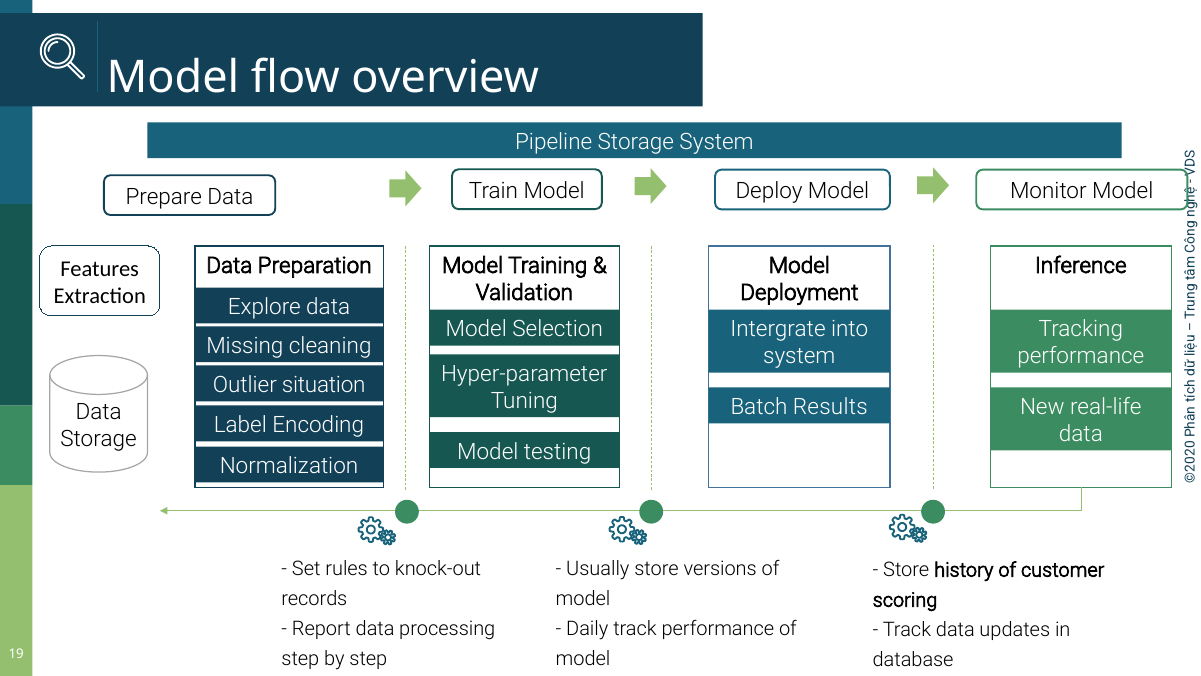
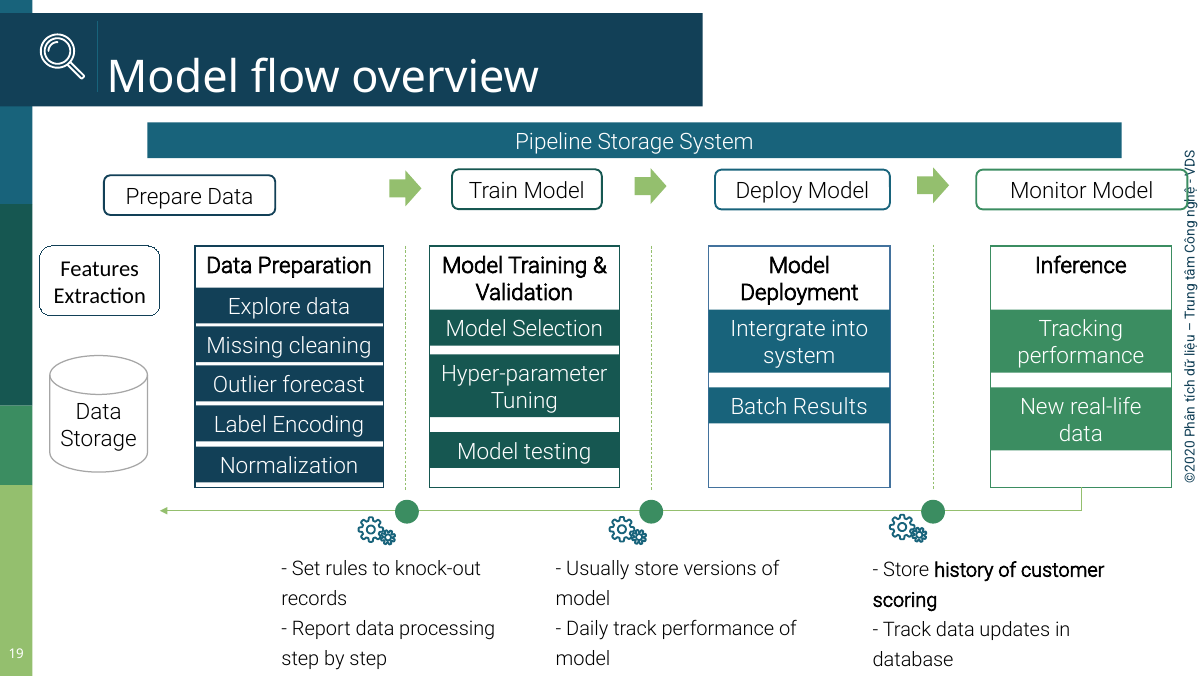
situation: situation -> forecast
